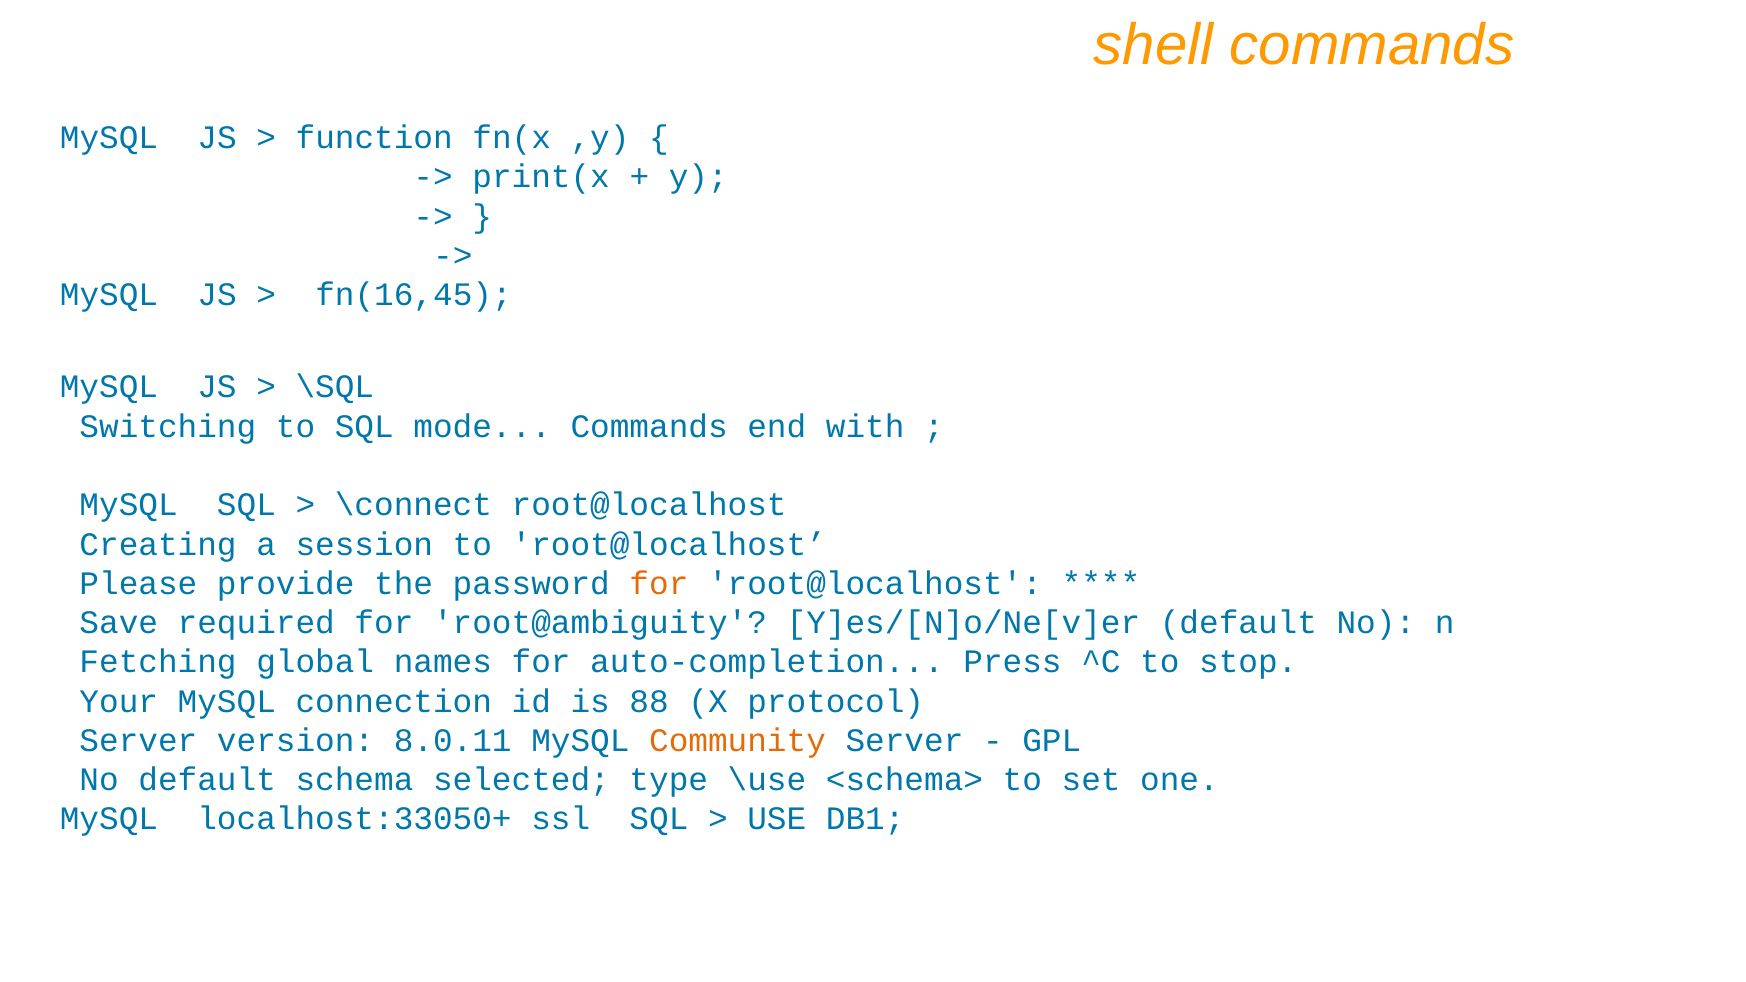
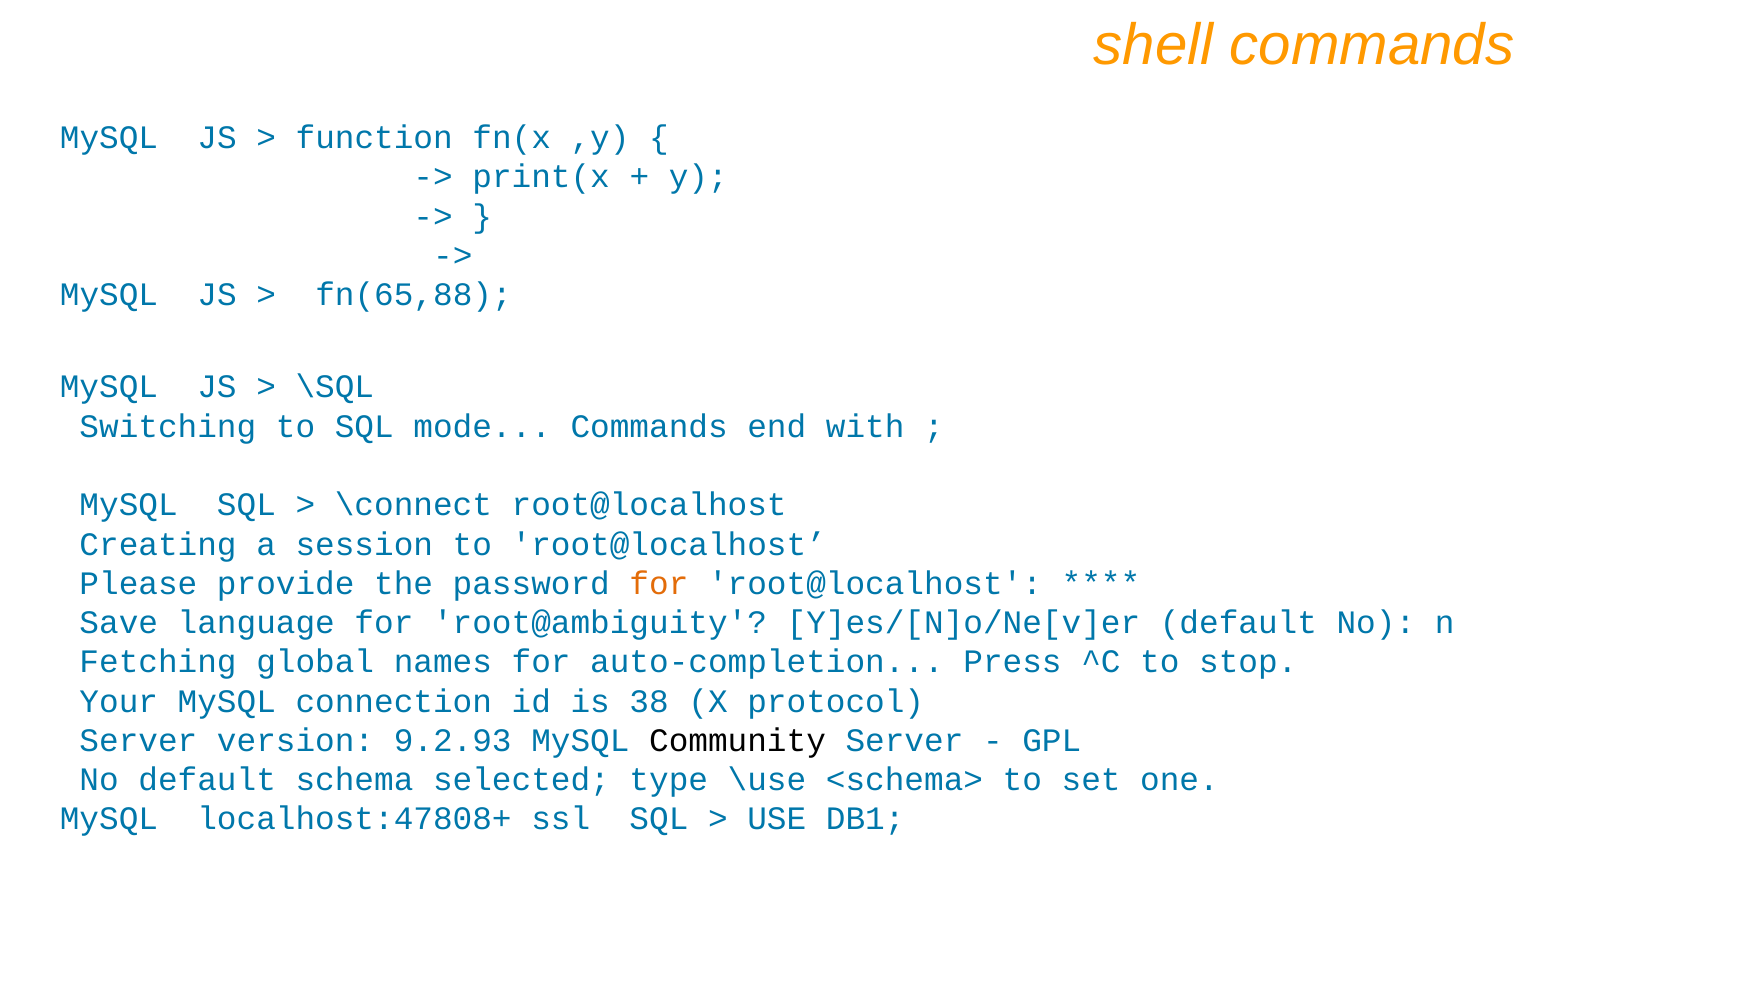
fn(16,45: fn(16,45 -> fn(65,88
required: required -> language
88: 88 -> 38
8.0.11: 8.0.11 -> 9.2.93
Community colour: orange -> black
localhost:33050+: localhost:33050+ -> localhost:47808+
